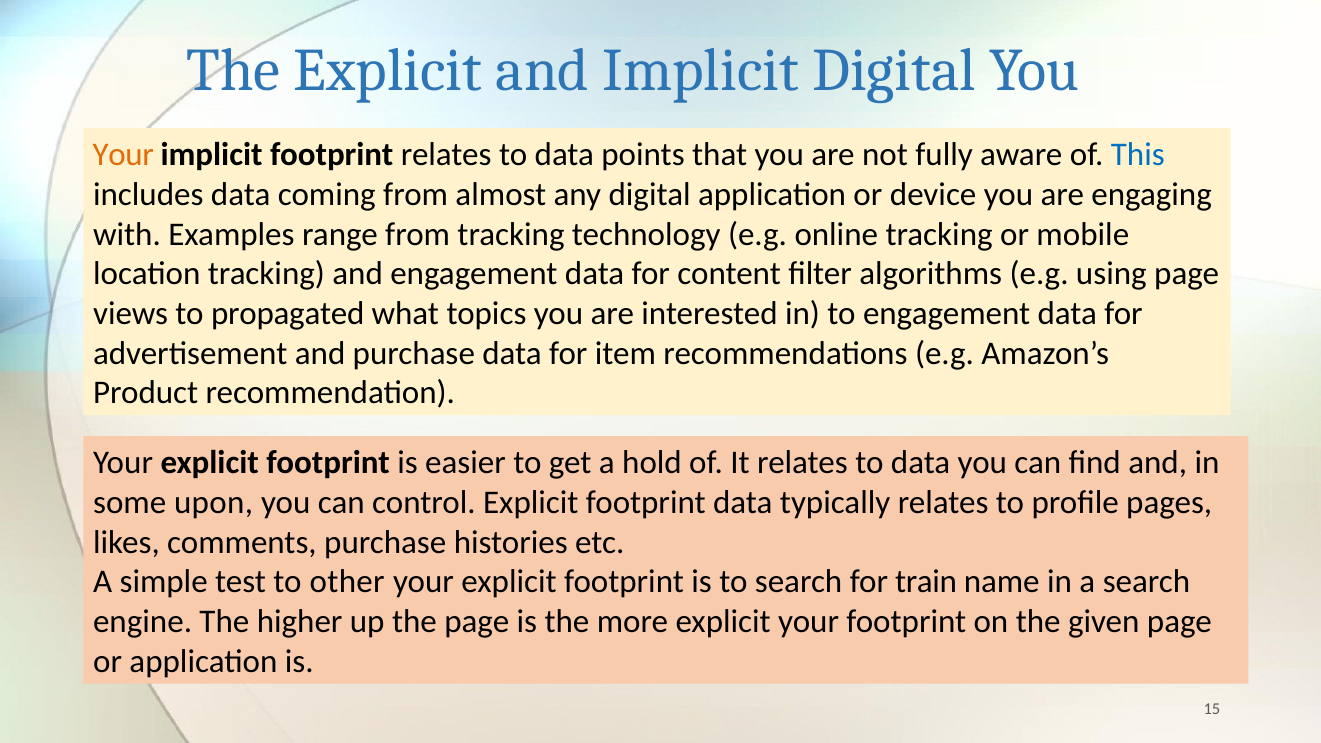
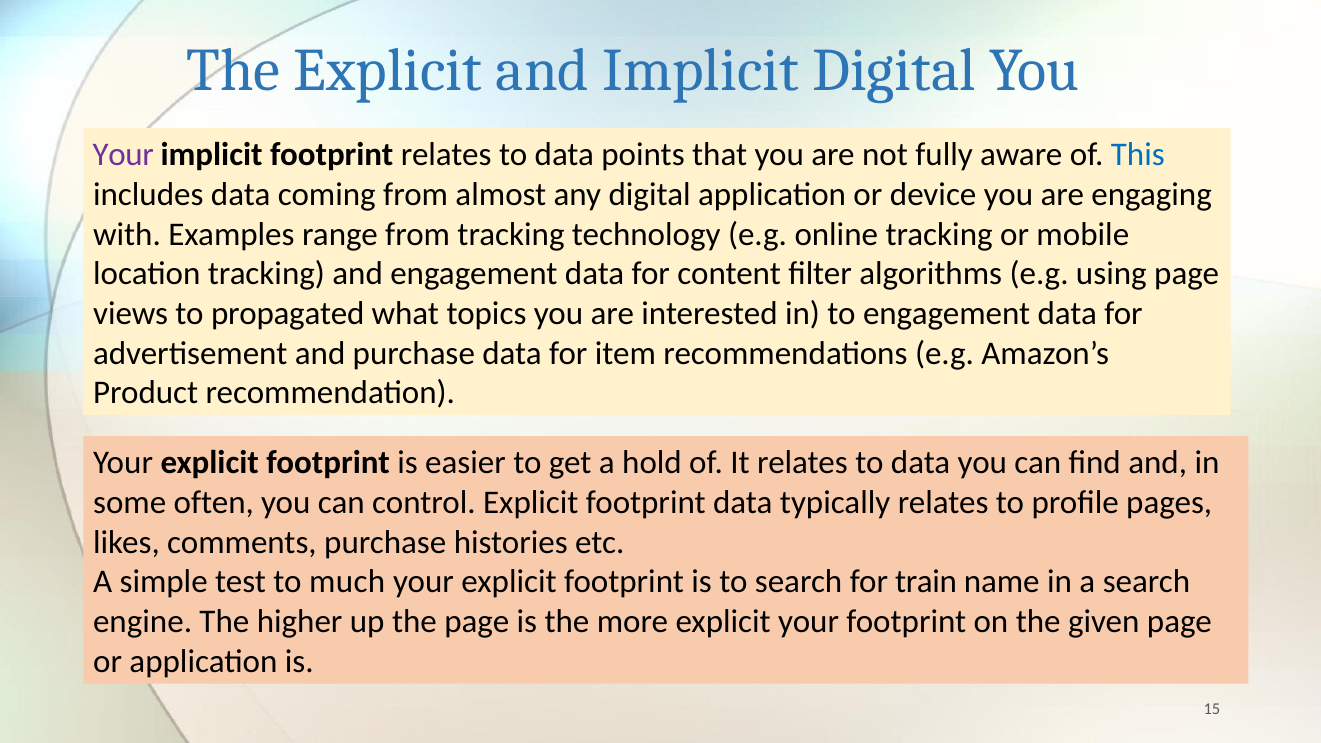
Your at (123, 155) colour: orange -> purple
upon: upon -> often
other: other -> much
